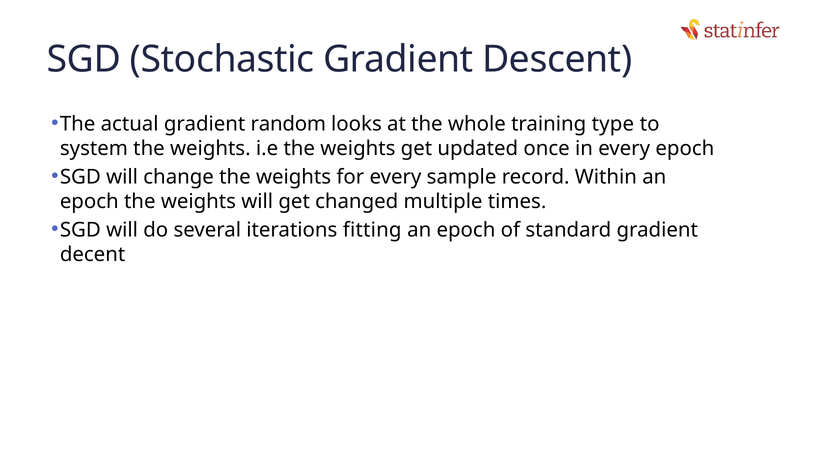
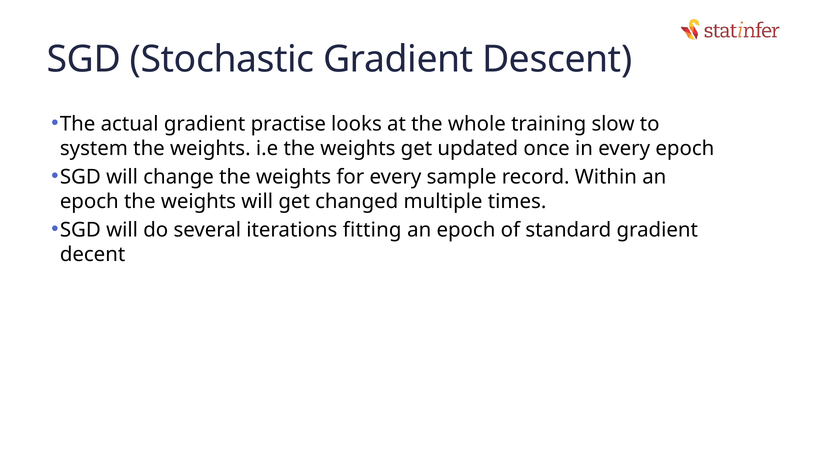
random: random -> practise
type: type -> slow
